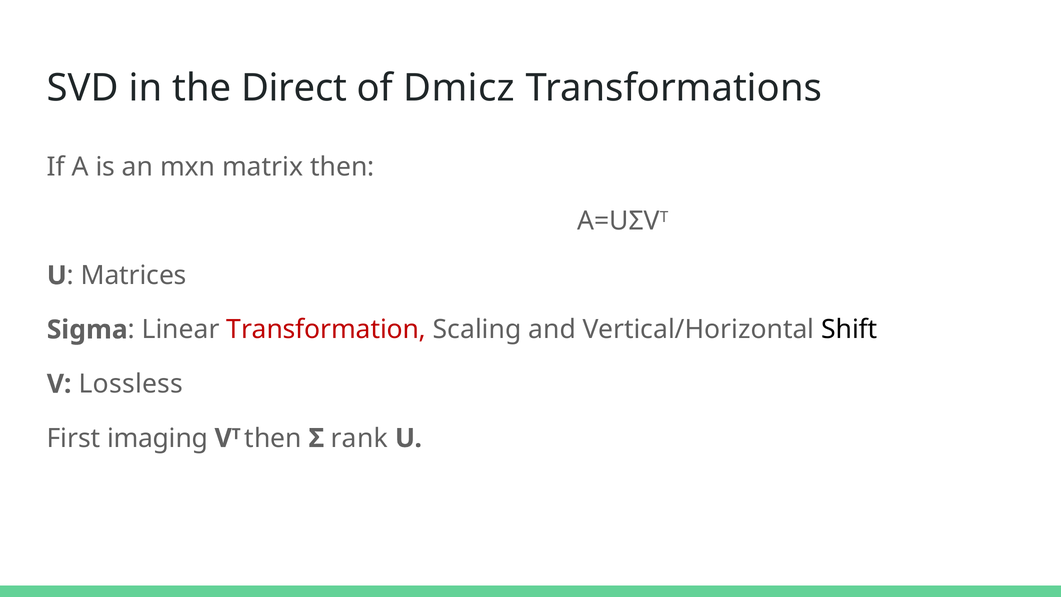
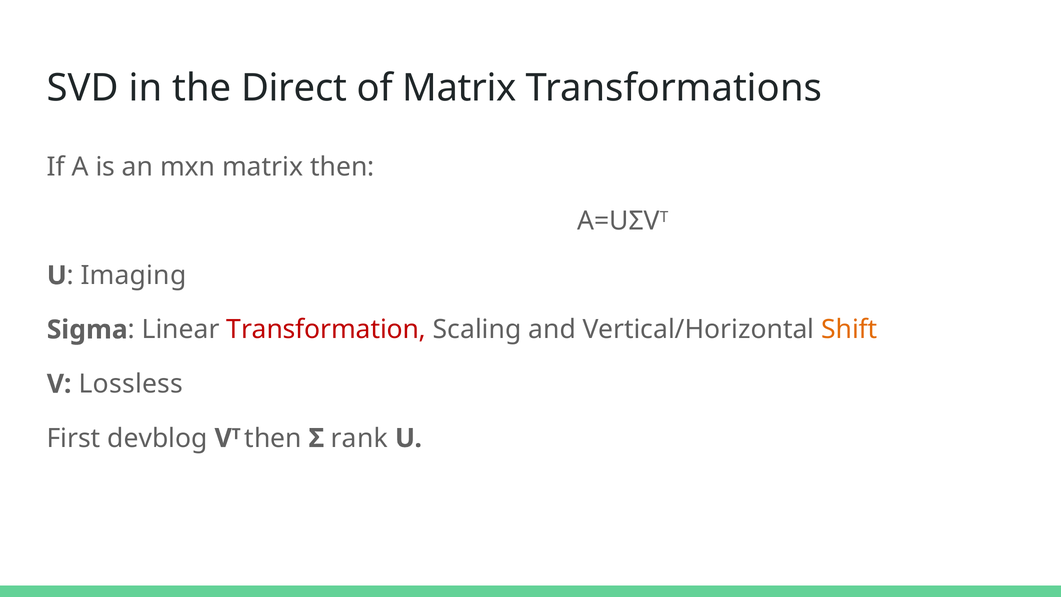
of Dmicz: Dmicz -> Matrix
Matrices: Matrices -> Imaging
Shift colour: black -> orange
imaging: imaging -> devblog
